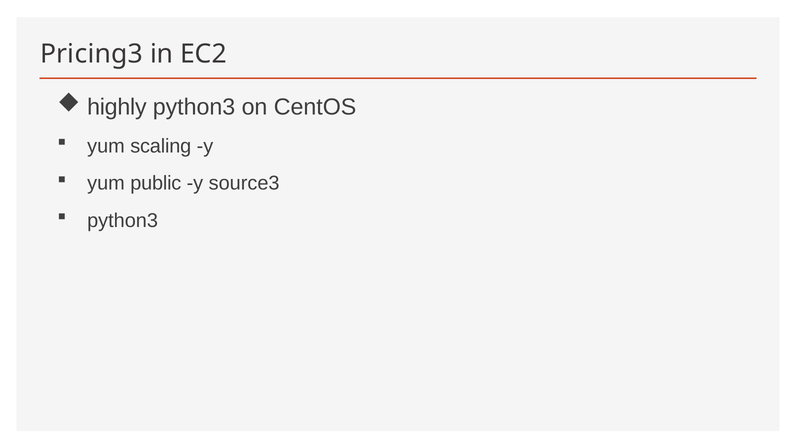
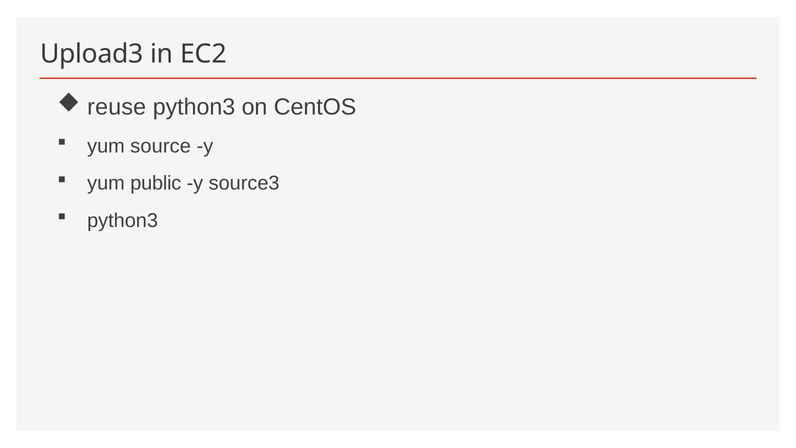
Pricing3: Pricing3 -> Upload3
highly: highly -> reuse
scaling: scaling -> source
